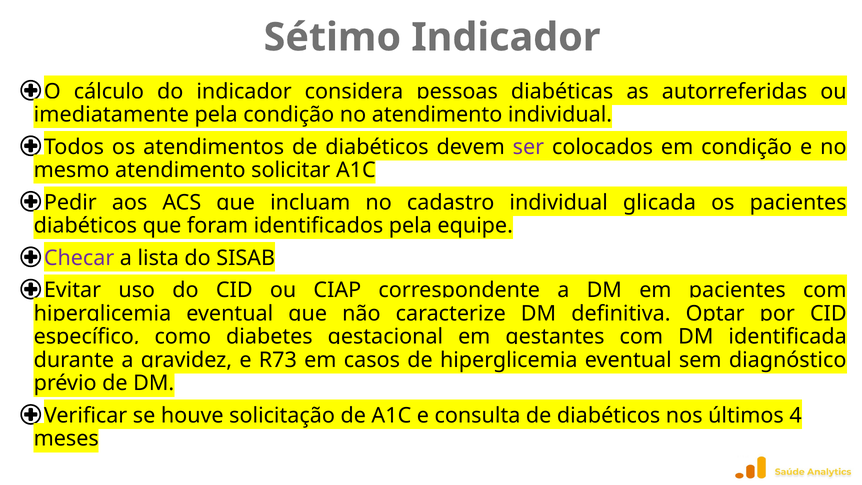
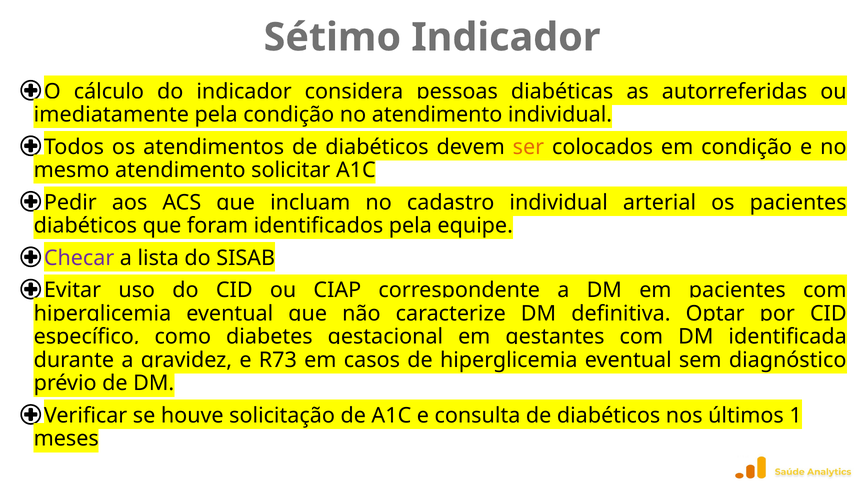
ser colour: purple -> orange
glicada: glicada -> arterial
4: 4 -> 1
